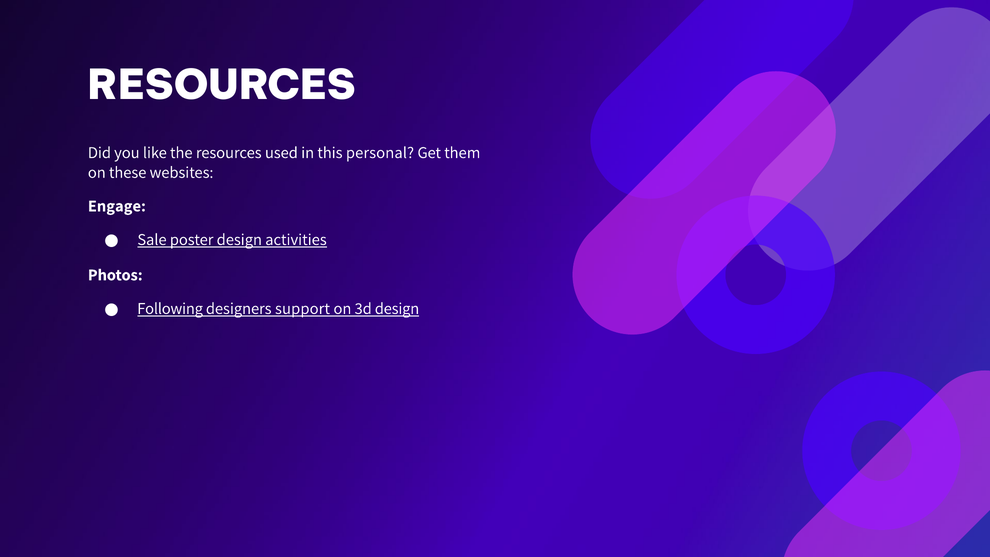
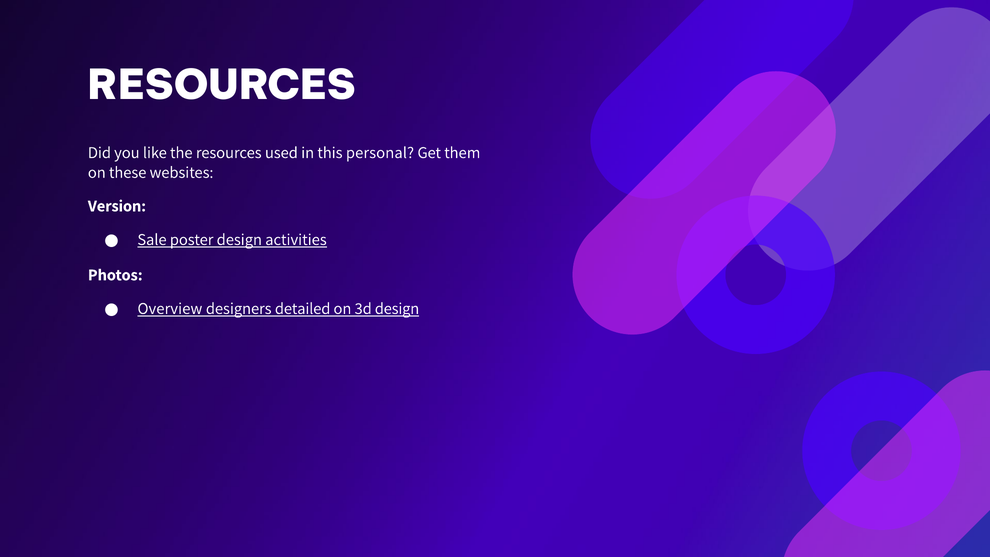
Engage: Engage -> Version
Following: Following -> Overview
support: support -> detailed
